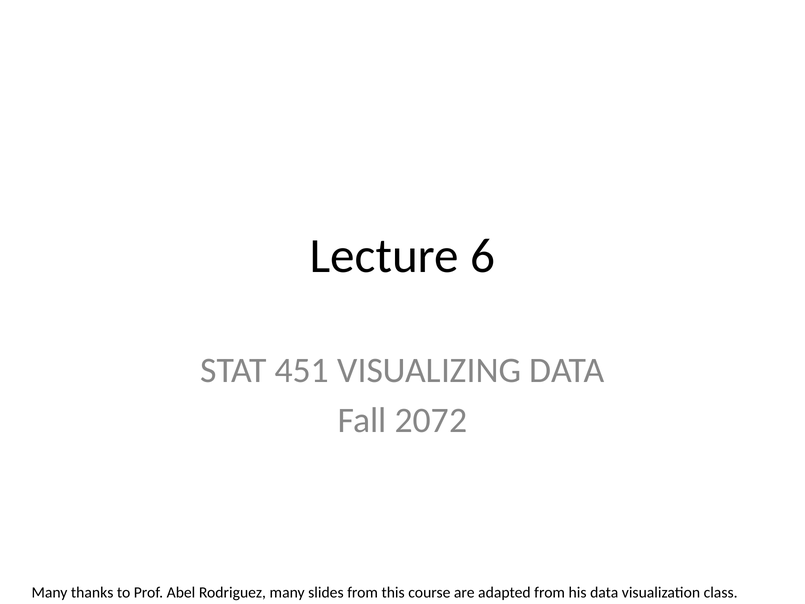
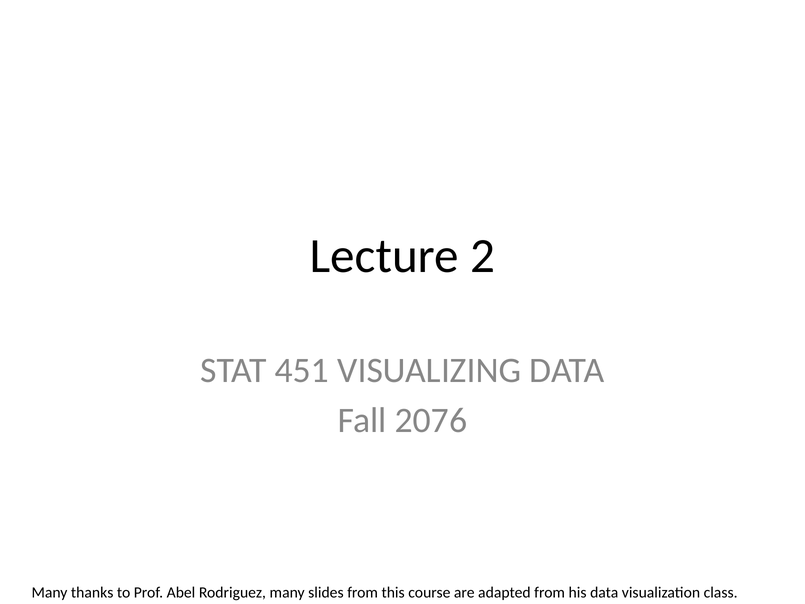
6: 6 -> 2
2072: 2072 -> 2076
